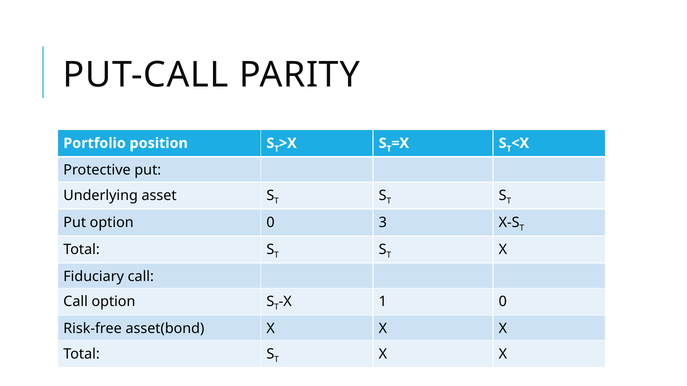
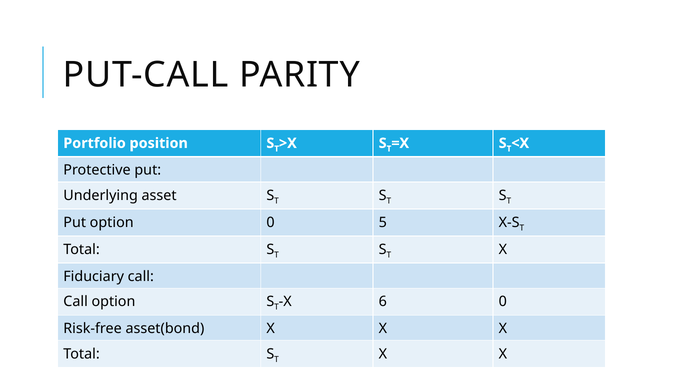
3: 3 -> 5
1: 1 -> 6
